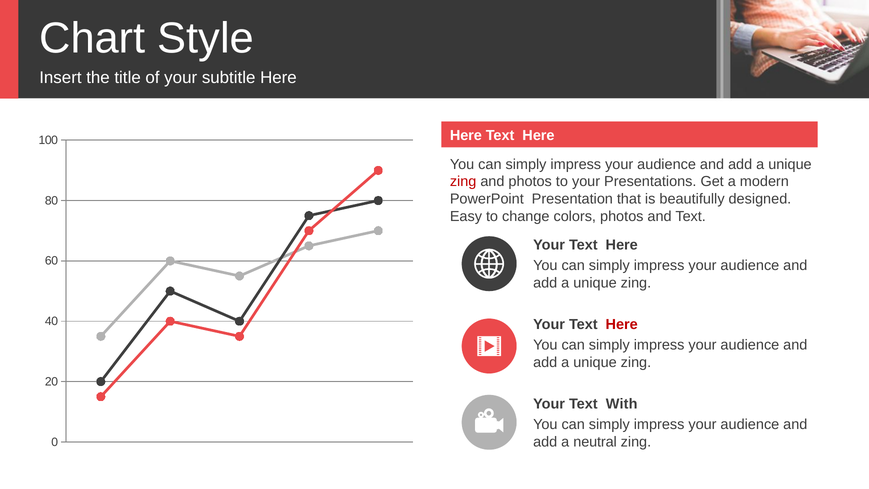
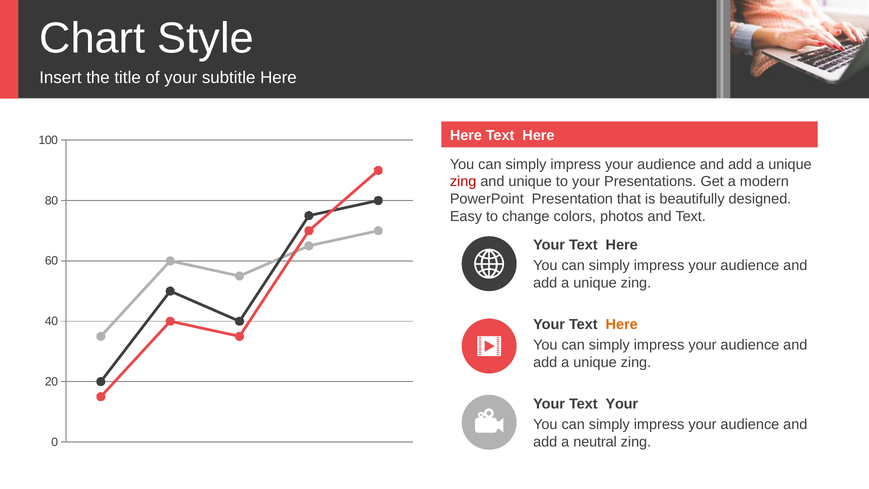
and photos: photos -> unique
Here at (622, 324) colour: red -> orange
Text With: With -> Your
